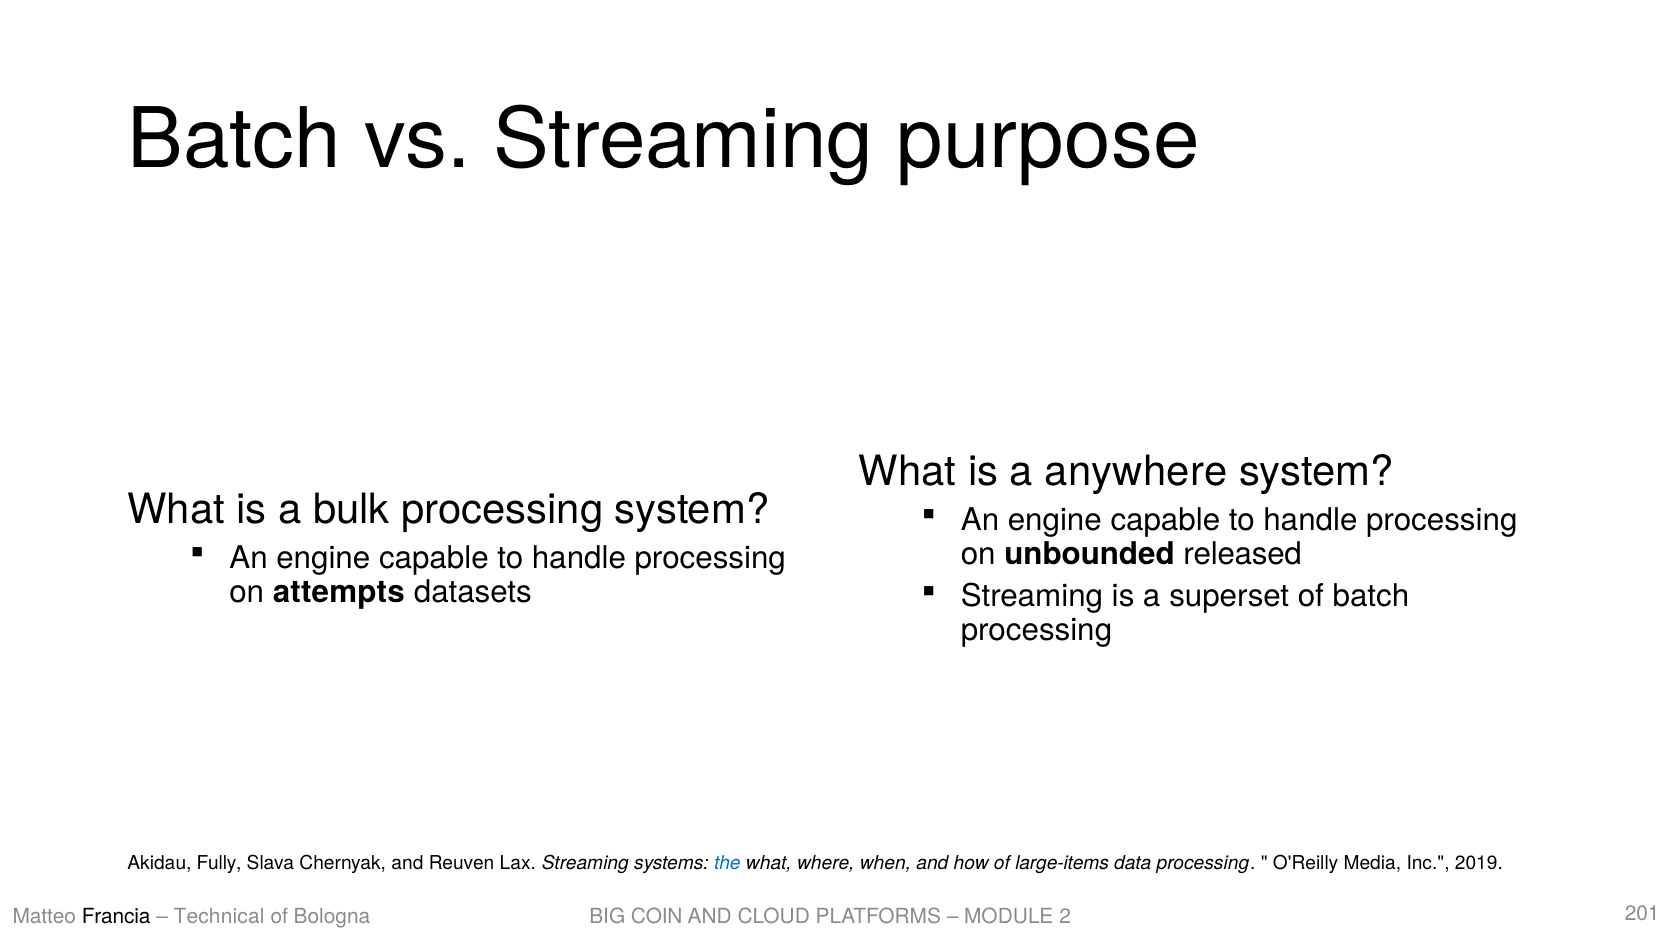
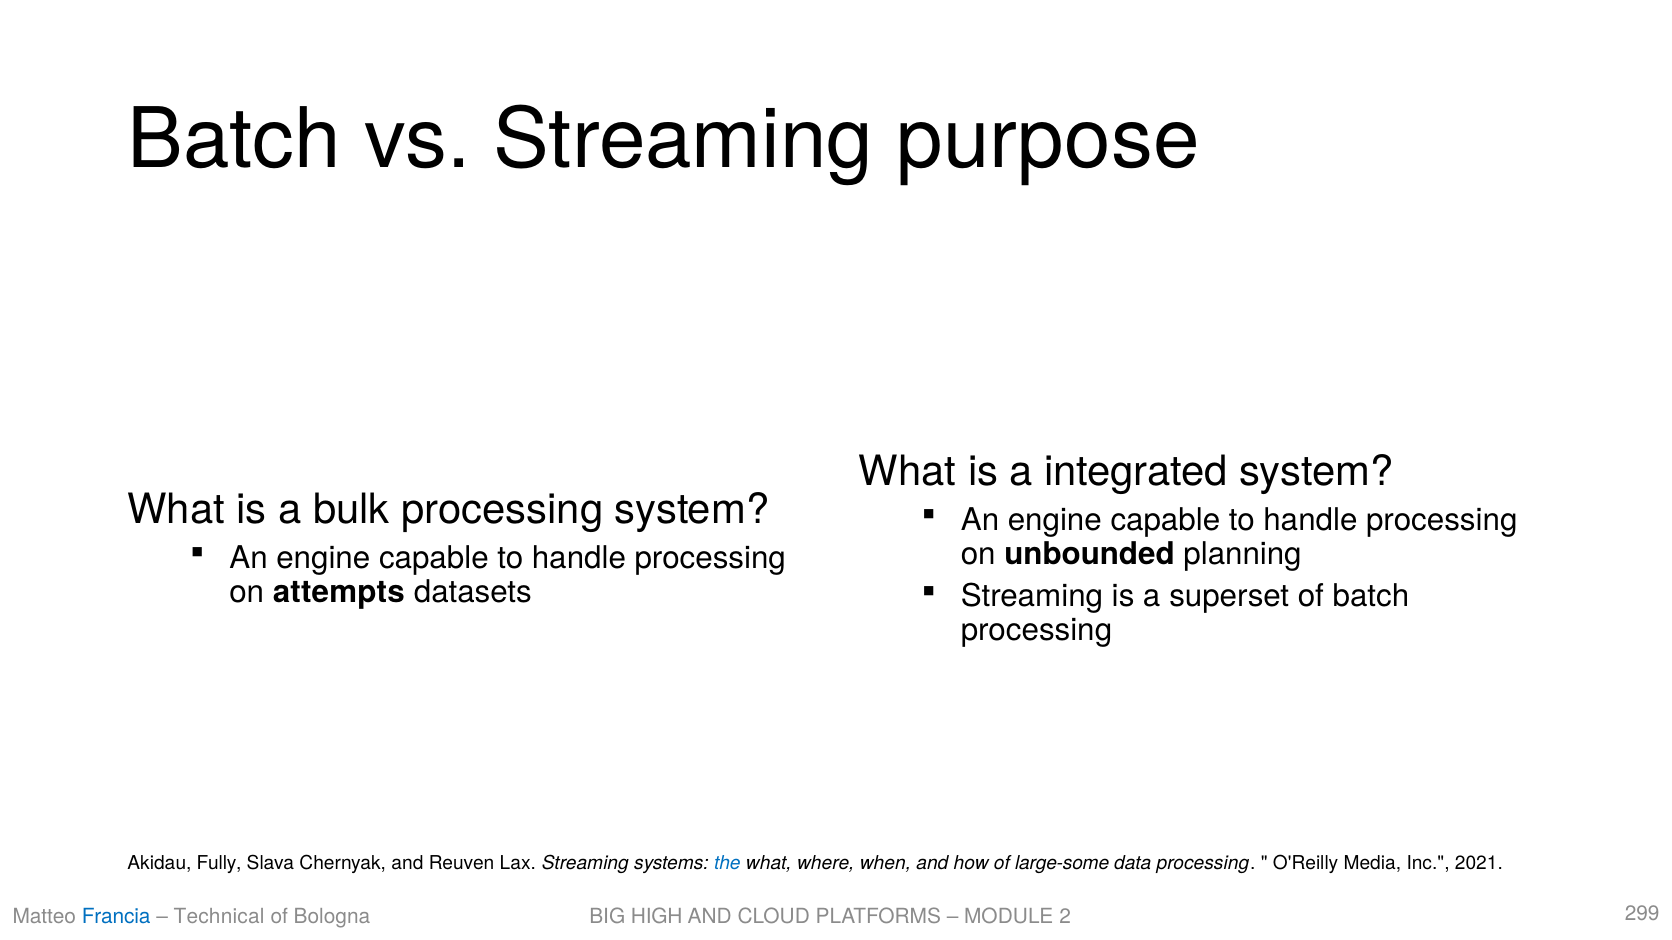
anywhere: anywhere -> integrated
released: released -> planning
large-items: large-items -> large-some
2019: 2019 -> 2021
Francia colour: black -> blue
COIN: COIN -> HIGH
201: 201 -> 299
